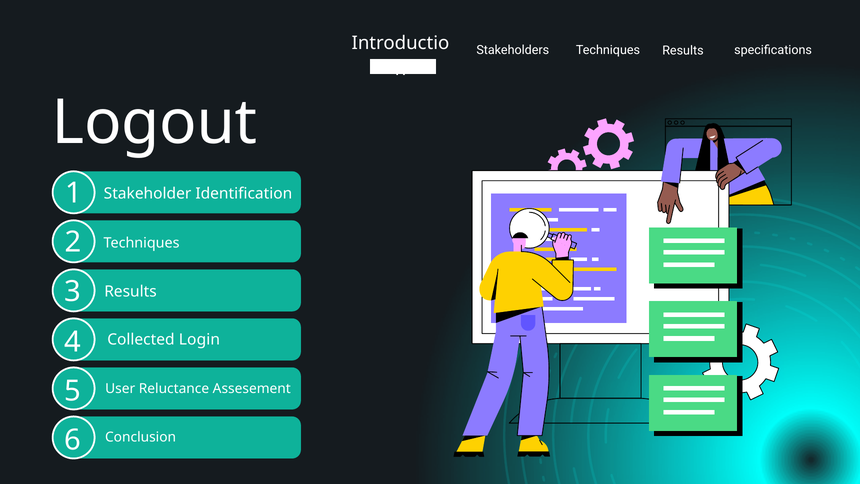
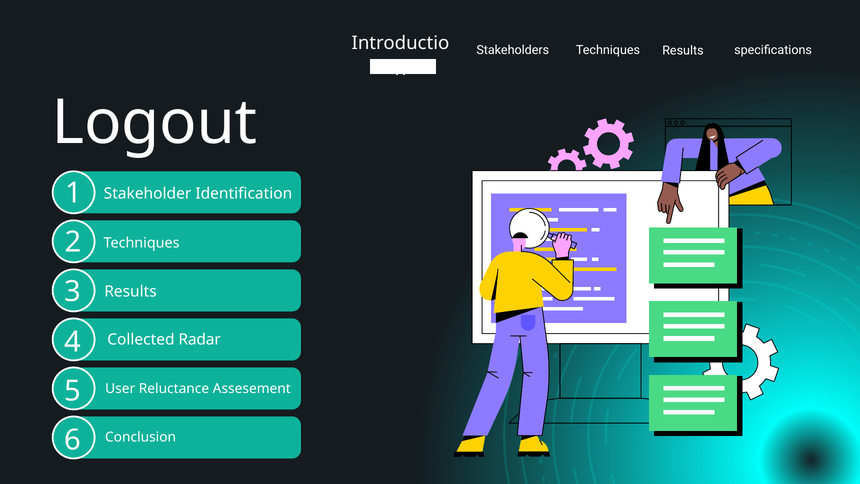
Login: Login -> Radar
